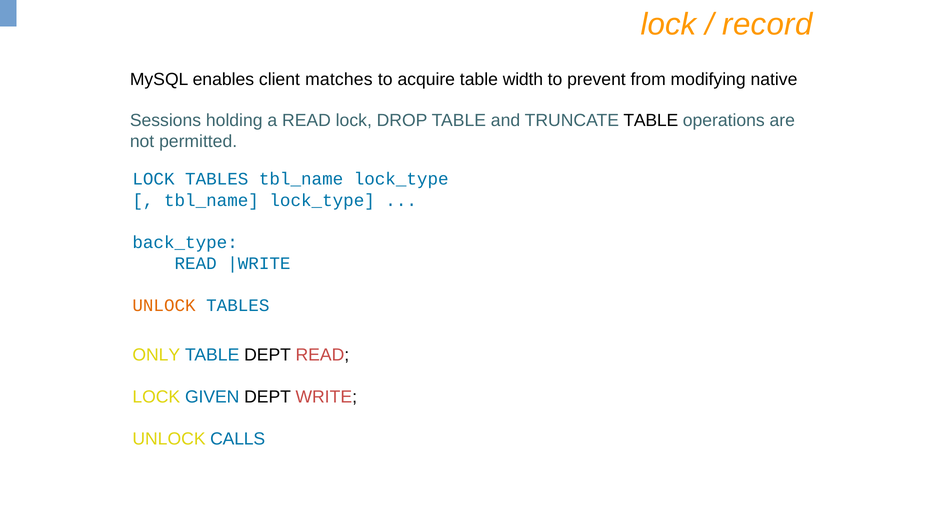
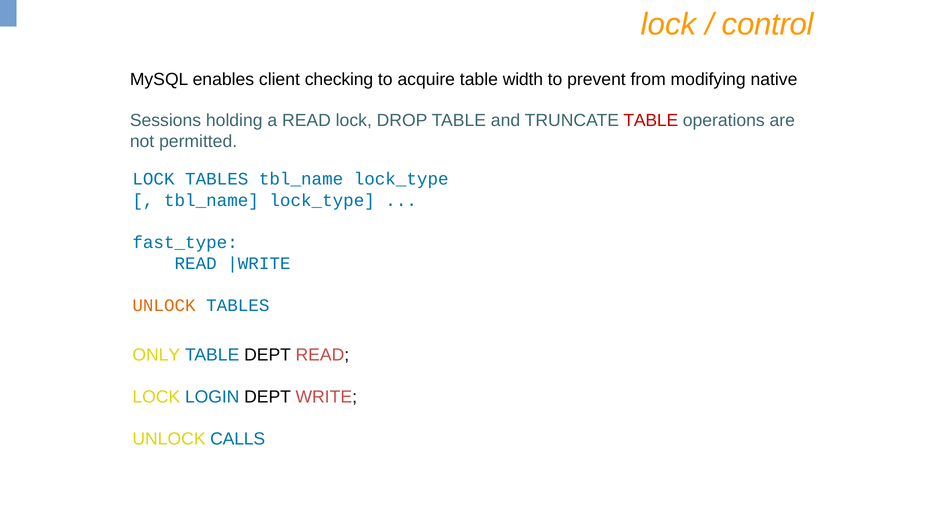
record: record -> control
matches: matches -> checking
TABLE at (651, 121) colour: black -> red
back_type: back_type -> fast_type
GIVEN: GIVEN -> LOGIN
